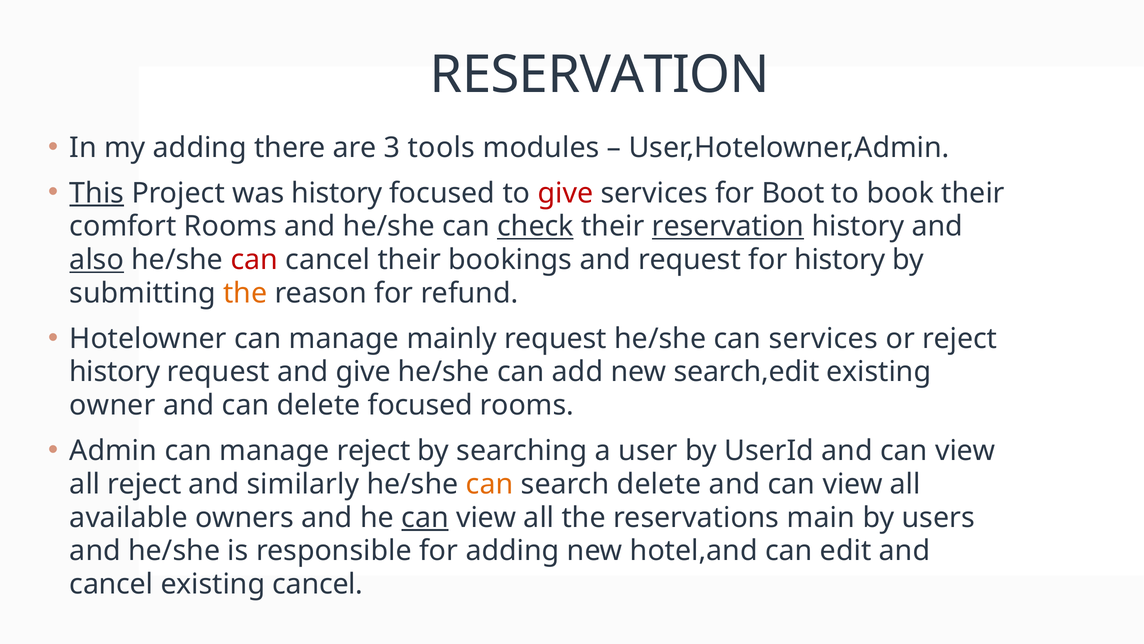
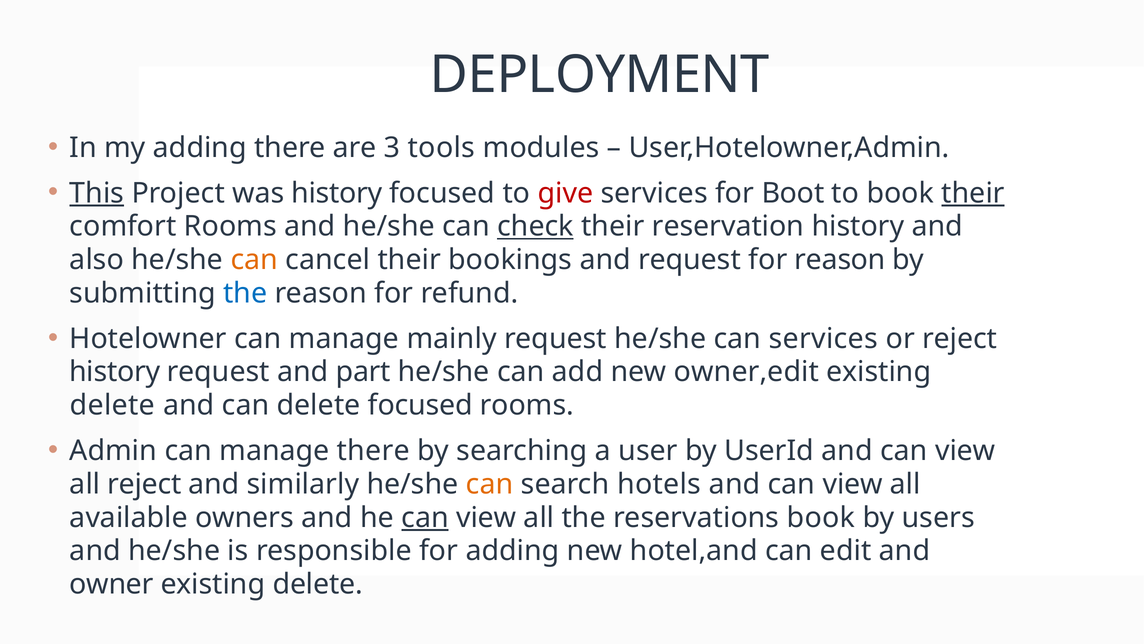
RESERVATION at (600, 75): RESERVATION -> DEPLOYMENT
their at (973, 193) underline: none -> present
reservation at (728, 226) underline: present -> none
also underline: present -> none
can at (254, 260) colour: red -> orange
for history: history -> reason
the at (245, 293) colour: orange -> blue
and give: give -> part
search,edit: search,edit -> owner,edit
owner at (113, 405): owner -> delete
manage reject: reject -> there
search delete: delete -> hotels
reservations main: main -> book
cancel at (111, 584): cancel -> owner
cancel at (318, 584): cancel -> delete
